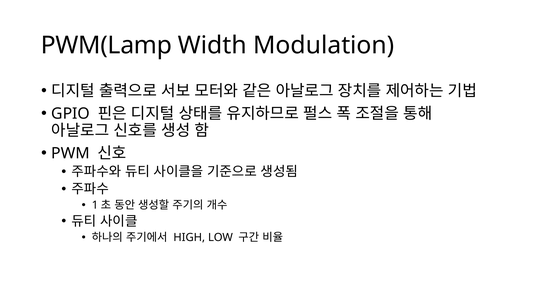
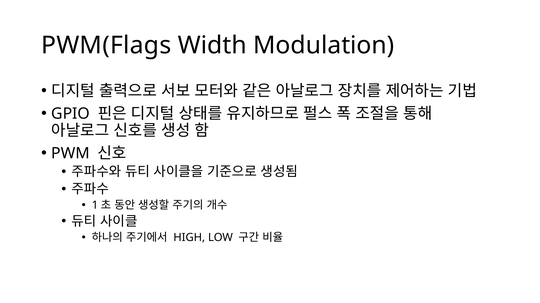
PWM(Lamp: PWM(Lamp -> PWM(Flags
